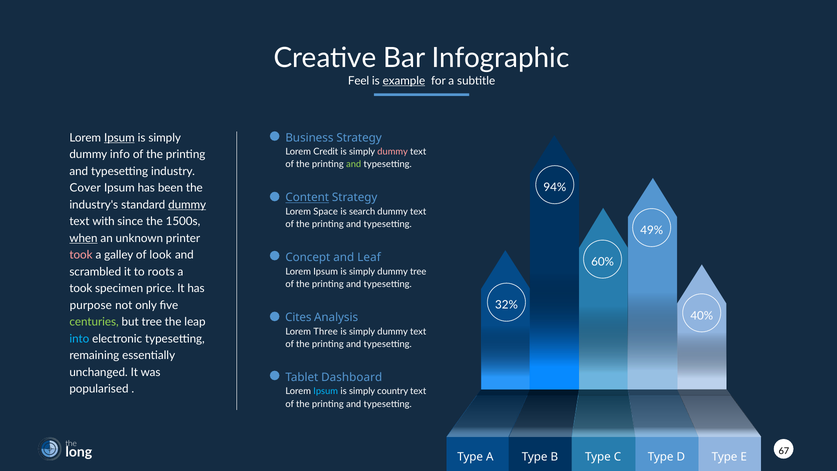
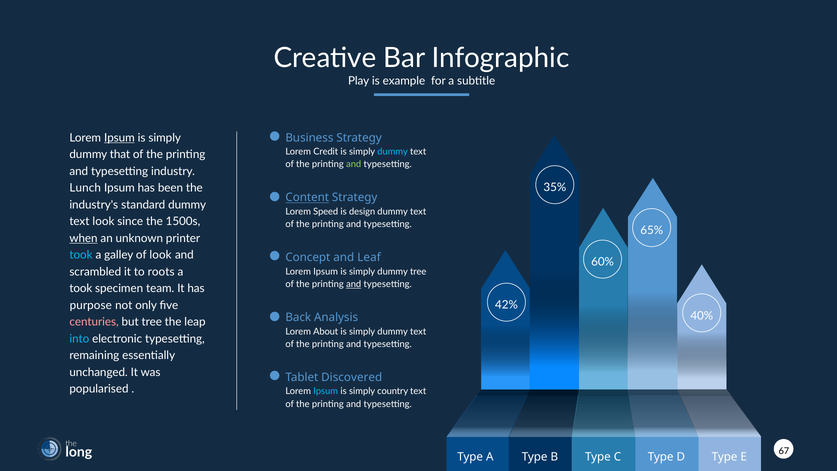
Feel: Feel -> Play
example underline: present -> none
dummy at (393, 152) colour: pink -> light blue
info: info -> that
94%: 94% -> 35%
Cover: Cover -> Lunch
dummy at (187, 205) underline: present -> none
Space: Space -> Speed
search: search -> design
text with: with -> look
49%: 49% -> 65%
took at (81, 255) colour: pink -> light blue
and at (354, 284) underline: none -> present
price: price -> team
32%: 32% -> 42%
Cites: Cites -> Back
centuries colour: light green -> pink
Three: Three -> About
Dashboard: Dashboard -> Discovered
